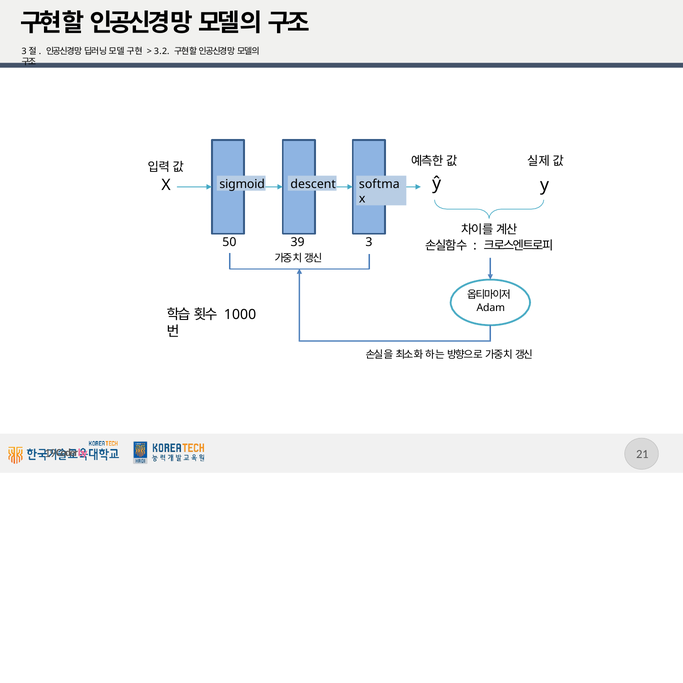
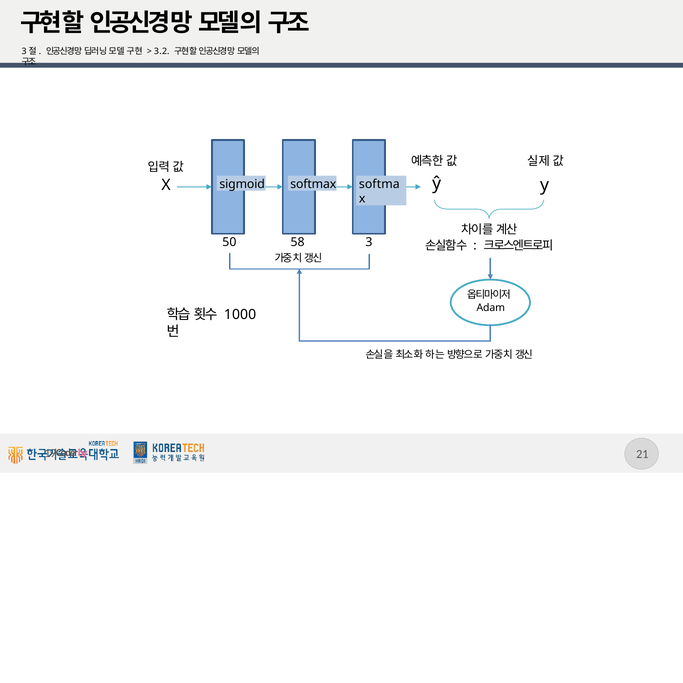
descent: descent -> softmax
39: 39 -> 58
